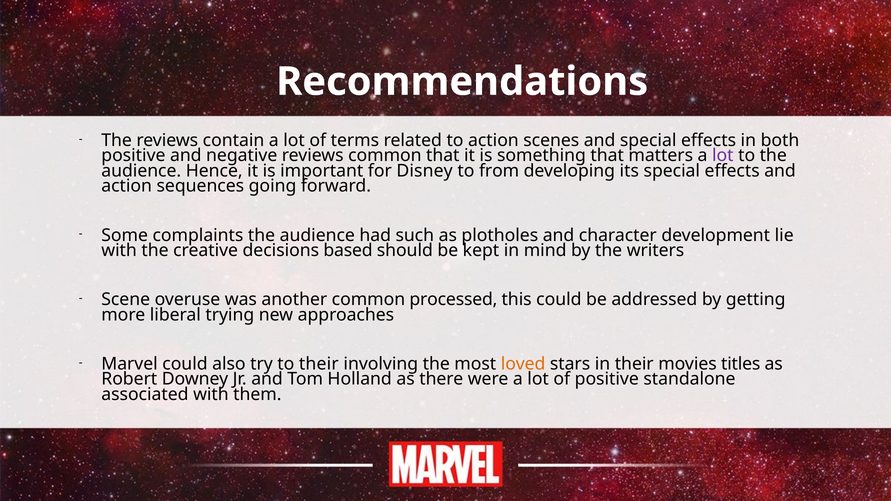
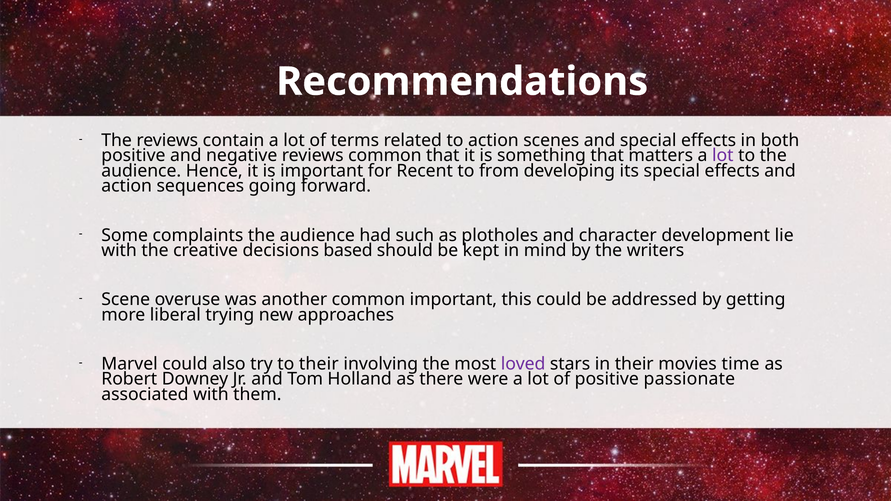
Disney: Disney -> Recent
common processed: processed -> important
loved colour: orange -> purple
titles: titles -> time
standalone: standalone -> passionate
